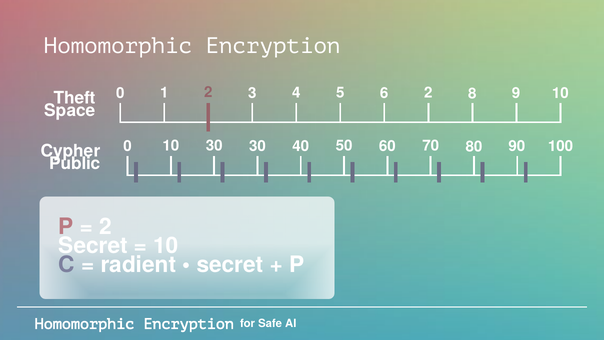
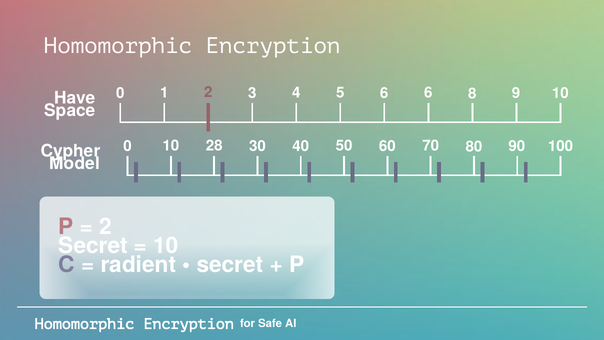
6 2: 2 -> 6
Theft: Theft -> Have
10 30: 30 -> 28
Public: Public -> Model
